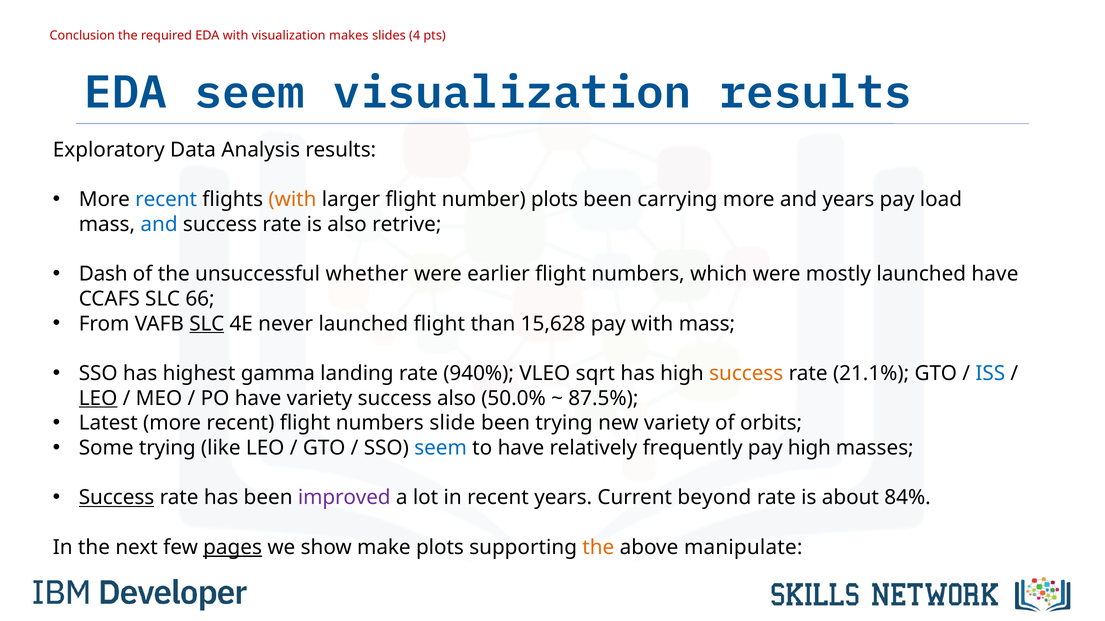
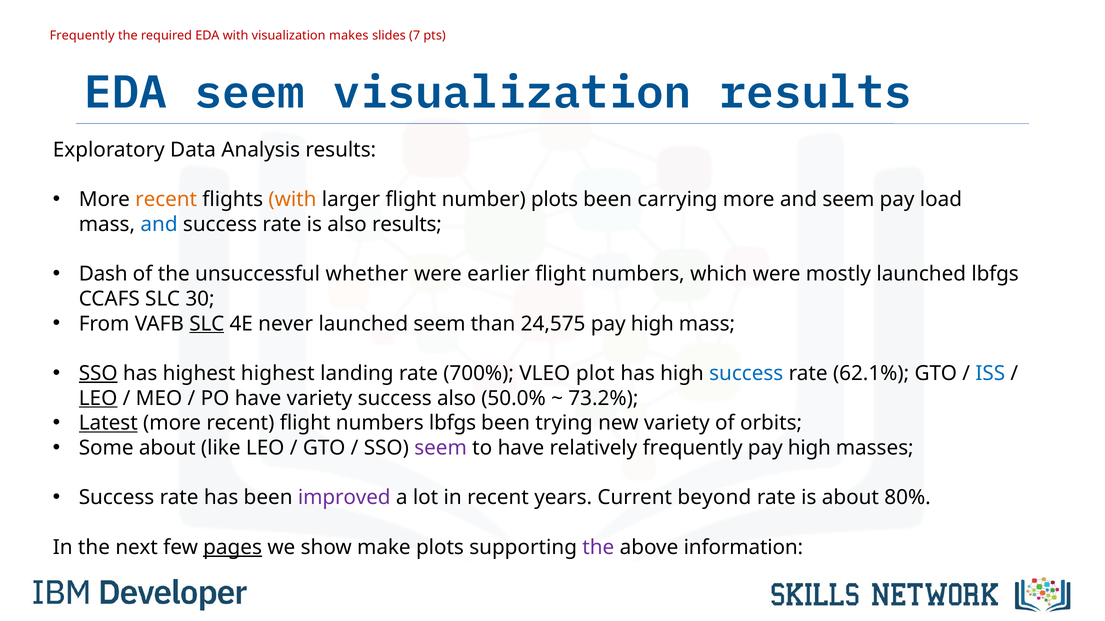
Conclusion at (82, 36): Conclusion -> Frequently
4: 4 -> 7
recent at (166, 200) colour: blue -> orange
and years: years -> seem
also retrive: retrive -> results
launched have: have -> lbfgs
66: 66 -> 30
launched flight: flight -> seem
15,628: 15,628 -> 24,575
with at (652, 324): with -> high
SSO at (98, 374) underline: none -> present
highest gamma: gamma -> highest
940%: 940% -> 700%
sqrt: sqrt -> plot
success at (746, 374) colour: orange -> blue
21.1%: 21.1% -> 62.1%
87.5%: 87.5% -> 73.2%
Latest underline: none -> present
numbers slide: slide -> lbfgs
Some trying: trying -> about
seem at (441, 448) colour: blue -> purple
Success at (117, 498) underline: present -> none
84%: 84% -> 80%
the at (598, 548) colour: orange -> purple
manipulate: manipulate -> information
